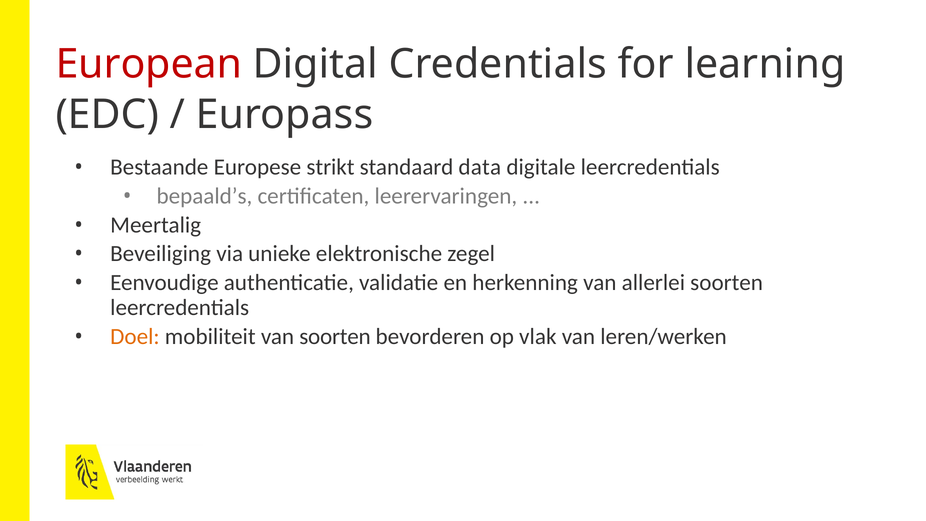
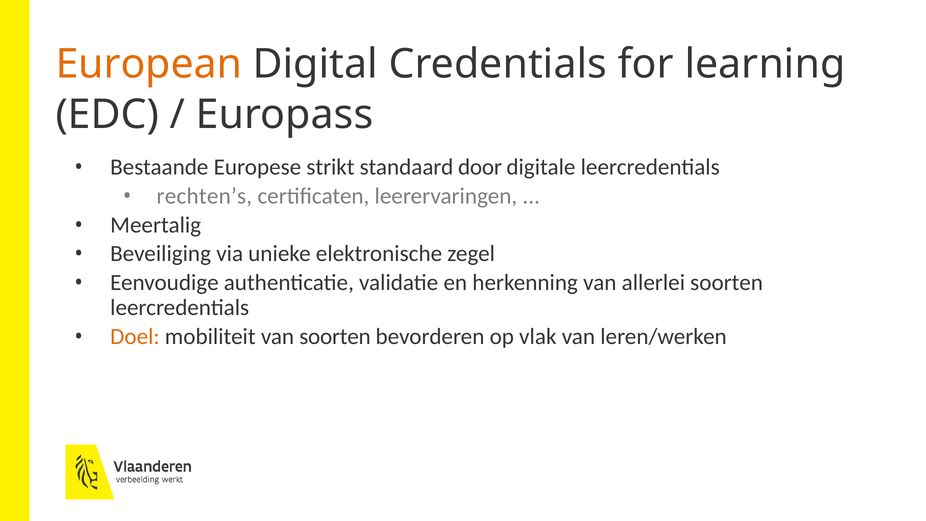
European colour: red -> orange
data: data -> door
bepaald’s: bepaald’s -> rechten’s
